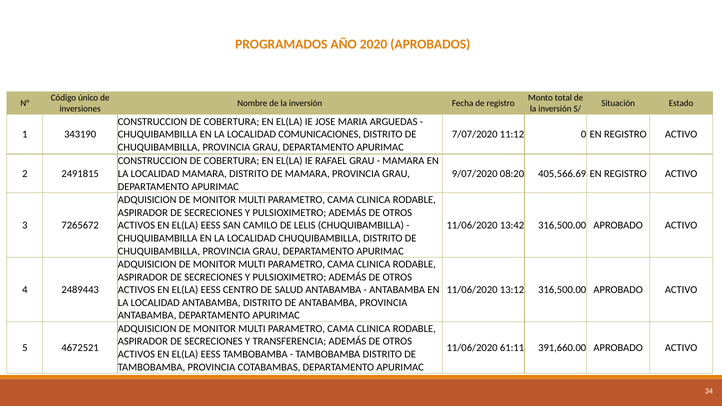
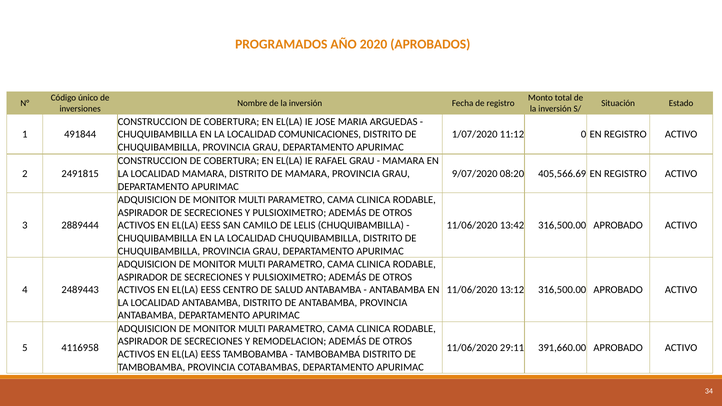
343190: 343190 -> 491844
7/07/2020: 7/07/2020 -> 1/07/2020
7265672: 7265672 -> 2889444
TRANSFERENCIA: TRANSFERENCIA -> REMODELACION
4672521: 4672521 -> 4116958
61:11: 61:11 -> 29:11
